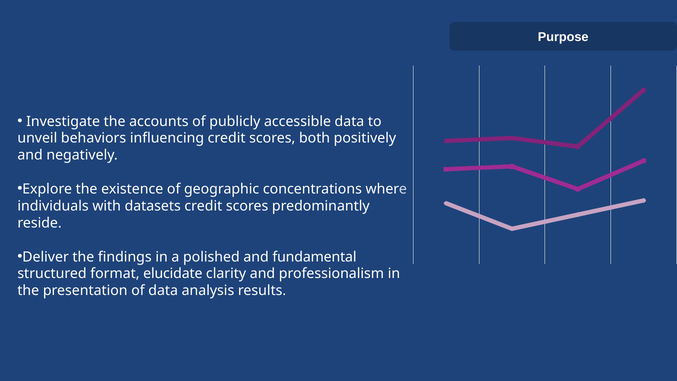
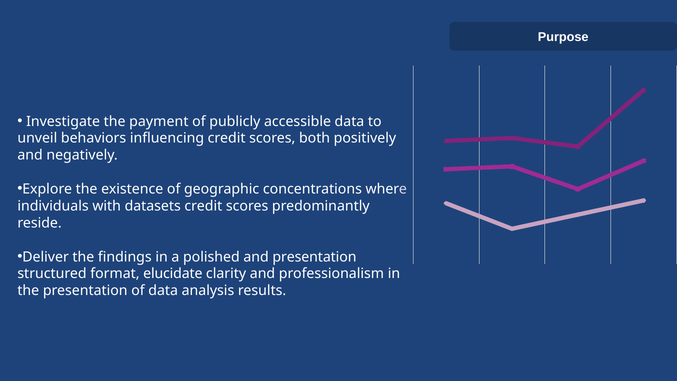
accounts: accounts -> payment
and fundamental: fundamental -> presentation
